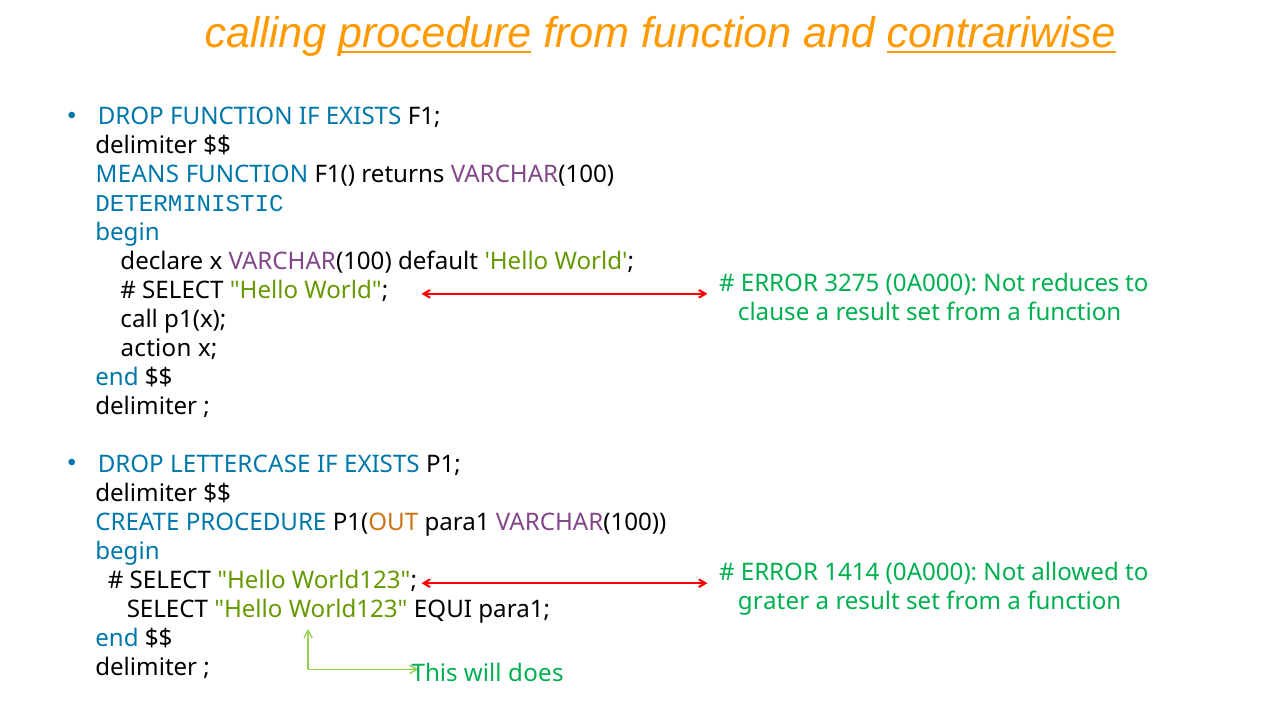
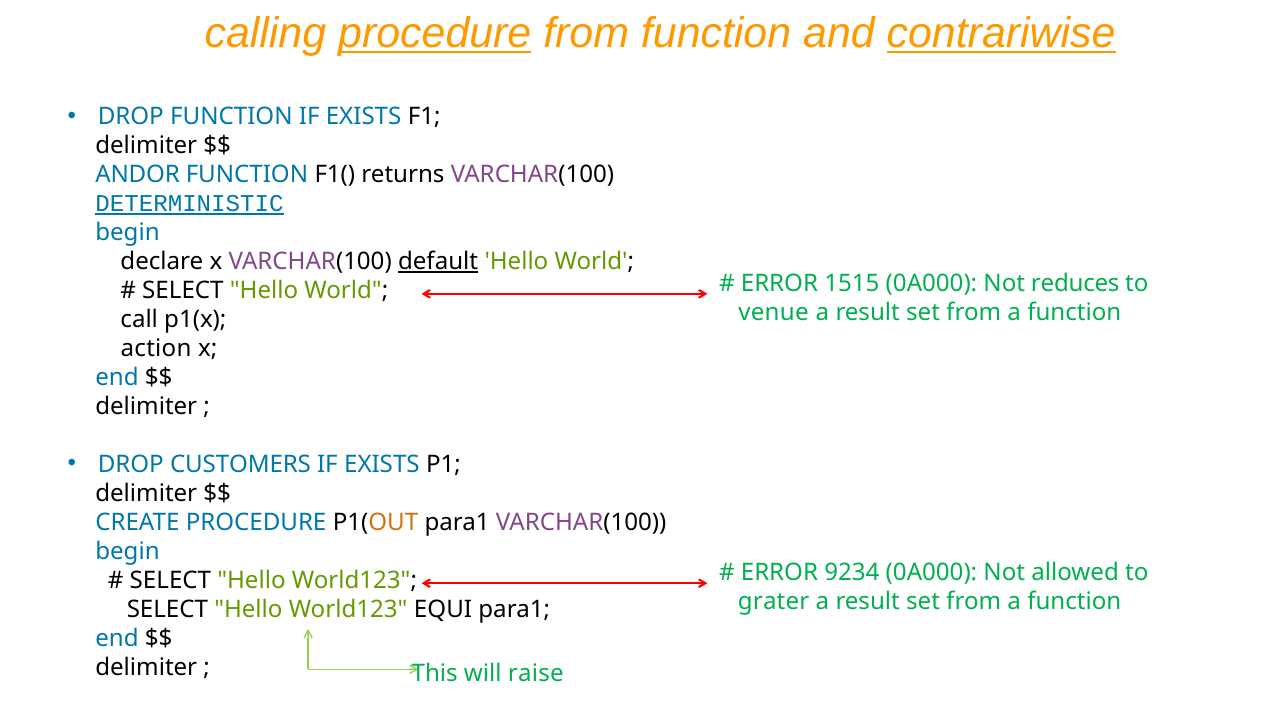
MEANS: MEANS -> ANDOR
DETERMINISTIC underline: none -> present
default underline: none -> present
3275: 3275 -> 1515
clause: clause -> venue
LETTERCASE: LETTERCASE -> CUSTOMERS
1414: 1414 -> 9234
does: does -> raise
